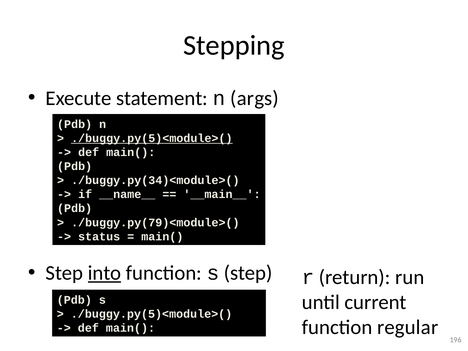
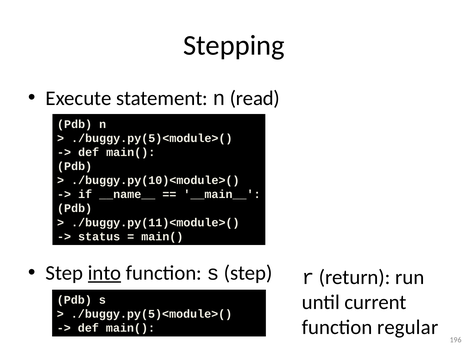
args: args -> read
./buggy.py(5)<module>( at (152, 138) underline: present -> none
./buggy.py(34)<module>(: ./buggy.py(34)<module>( -> ./buggy.py(10)<module>(
./buggy.py(79)<module>(: ./buggy.py(79)<module>( -> ./buggy.py(11)<module>(
